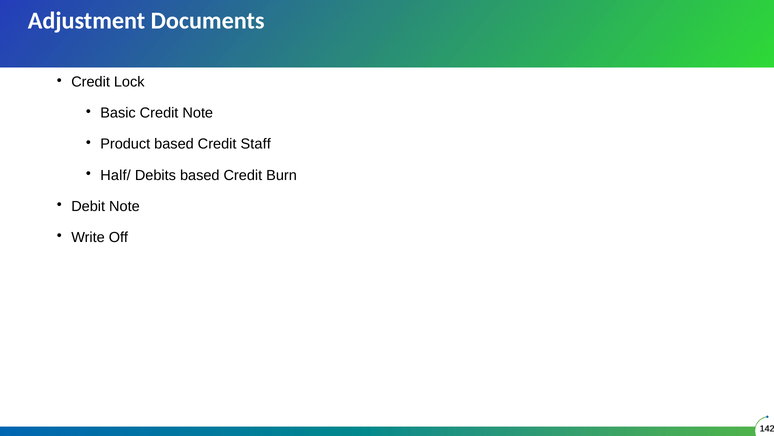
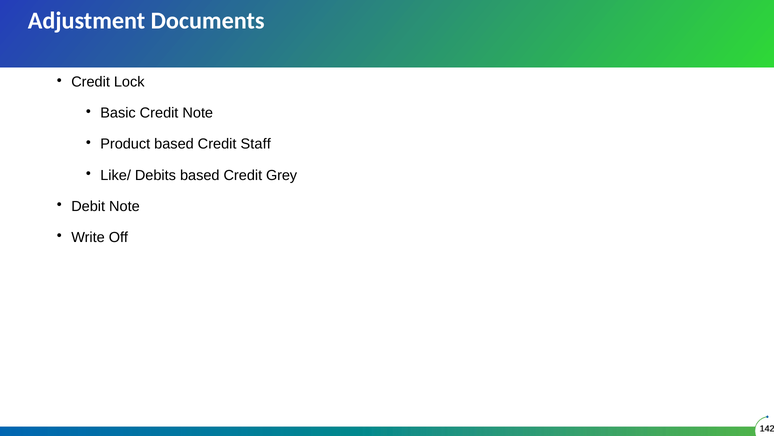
Half/: Half/ -> Like/
Burn: Burn -> Grey
